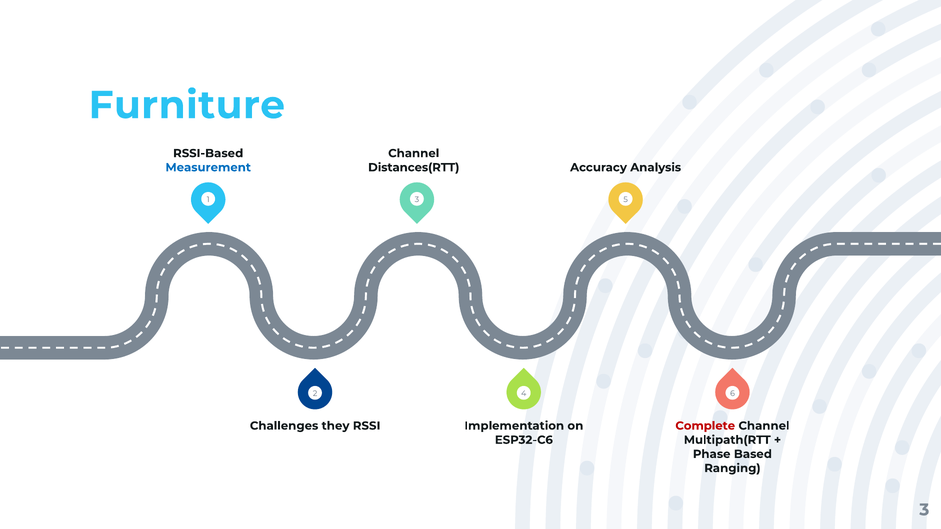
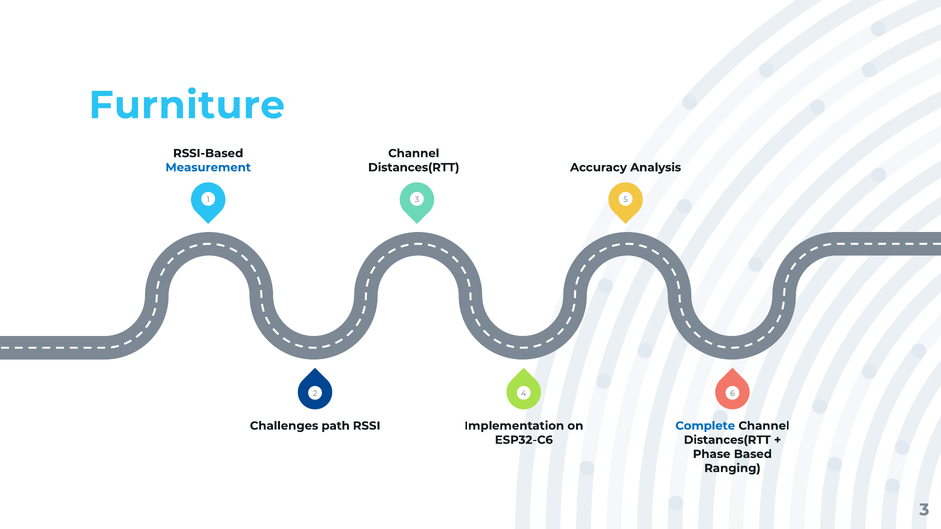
they: they -> path
Complete colour: red -> blue
Multipath(RTT at (727, 440): Multipath(RTT -> Distances(RTT
